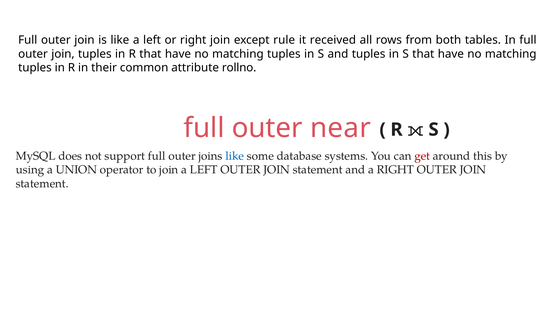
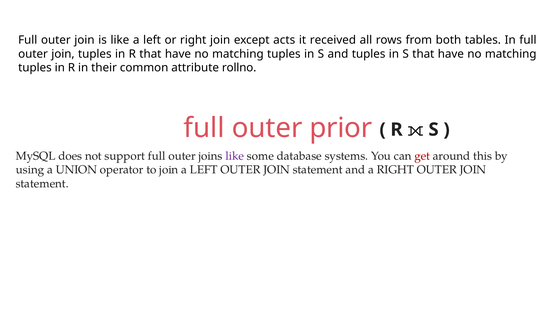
rule: rule -> acts
near: near -> prior
like at (235, 156) colour: blue -> purple
